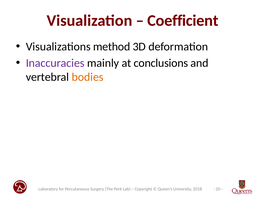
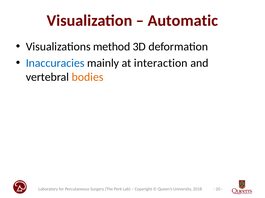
Coefficient: Coefficient -> Automatic
Inaccuracies colour: purple -> blue
conclusions: conclusions -> interaction
